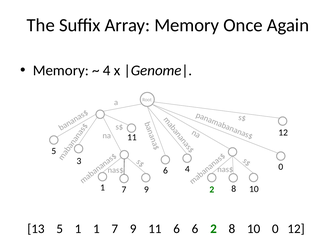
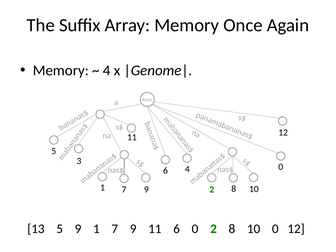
5 1: 1 -> 9
6 6: 6 -> 0
